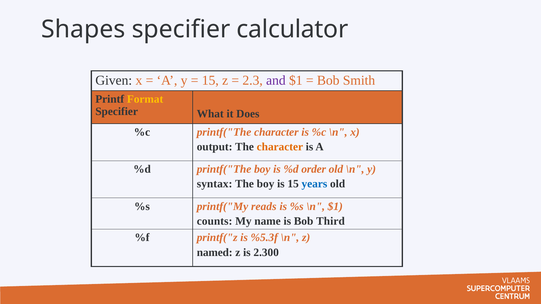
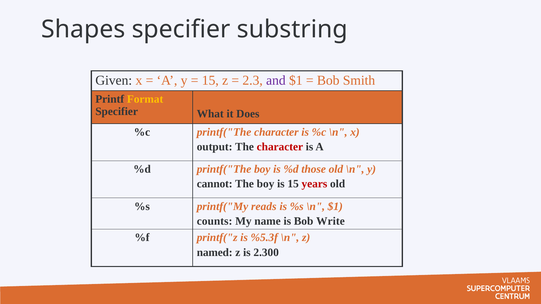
calculator: calculator -> substring
character at (280, 147) colour: orange -> red
order: order -> those
syntax: syntax -> cannot
years colour: blue -> red
Third: Third -> Write
